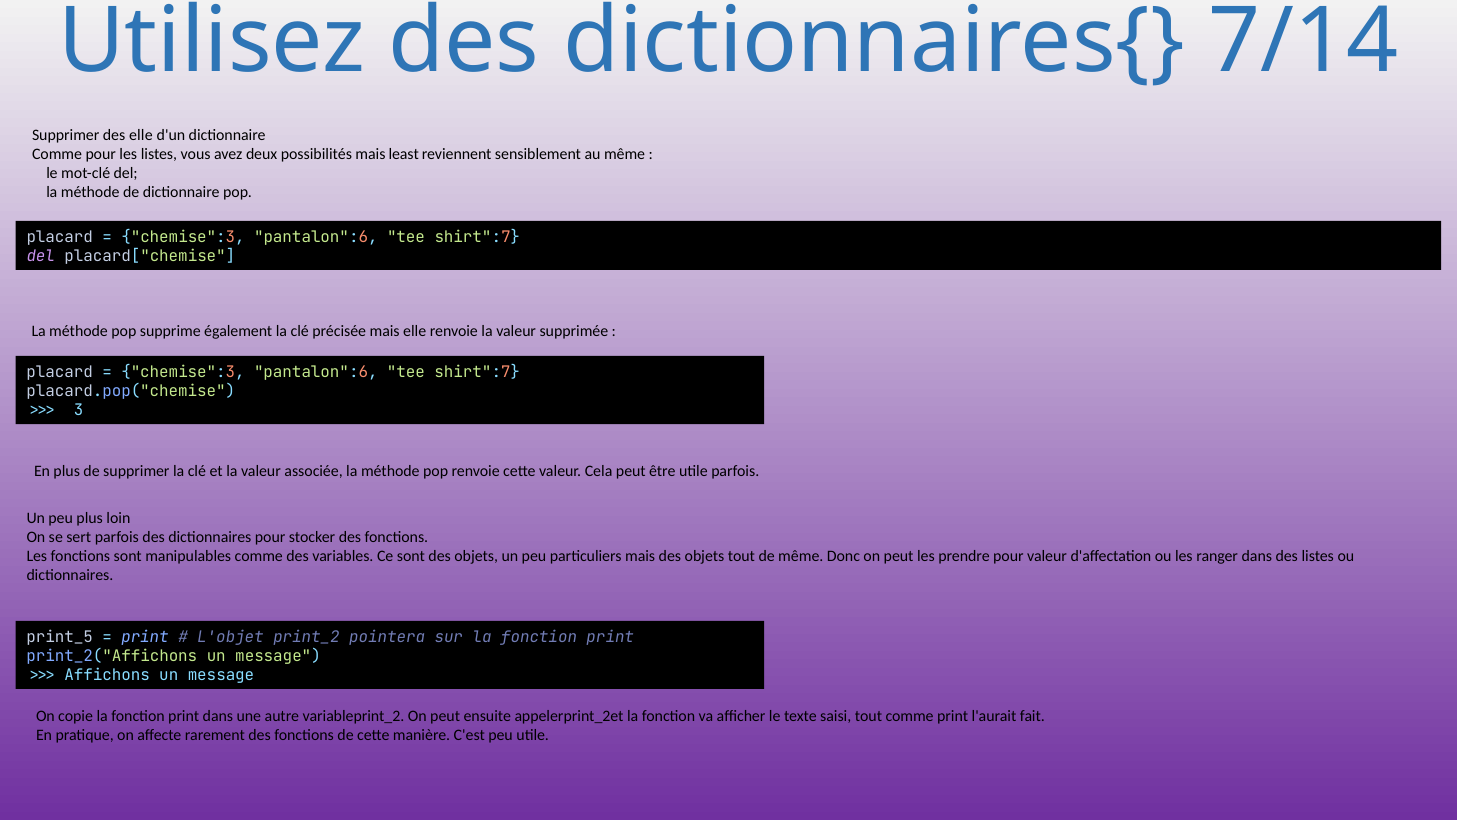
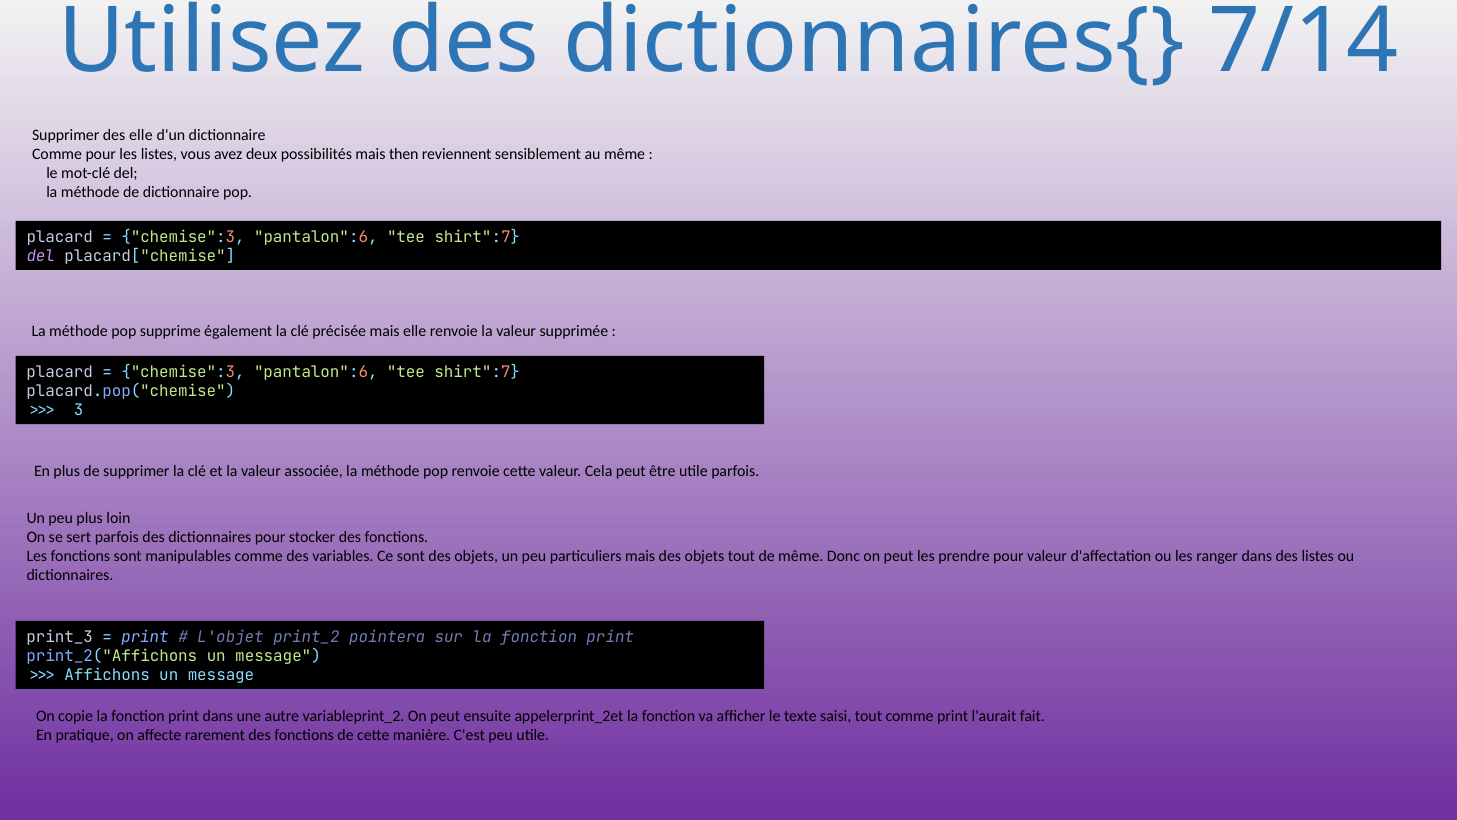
least: least -> then
print_5: print_5 -> print_3
